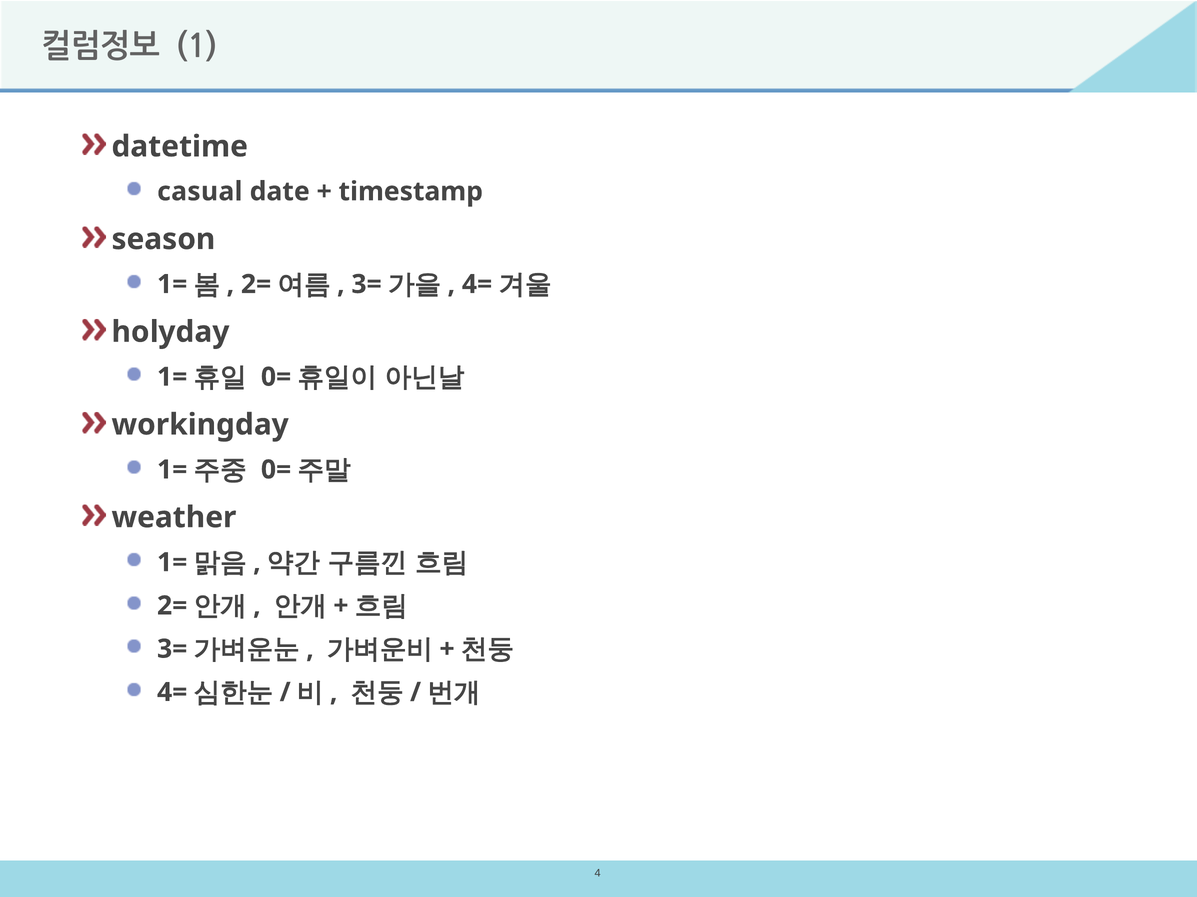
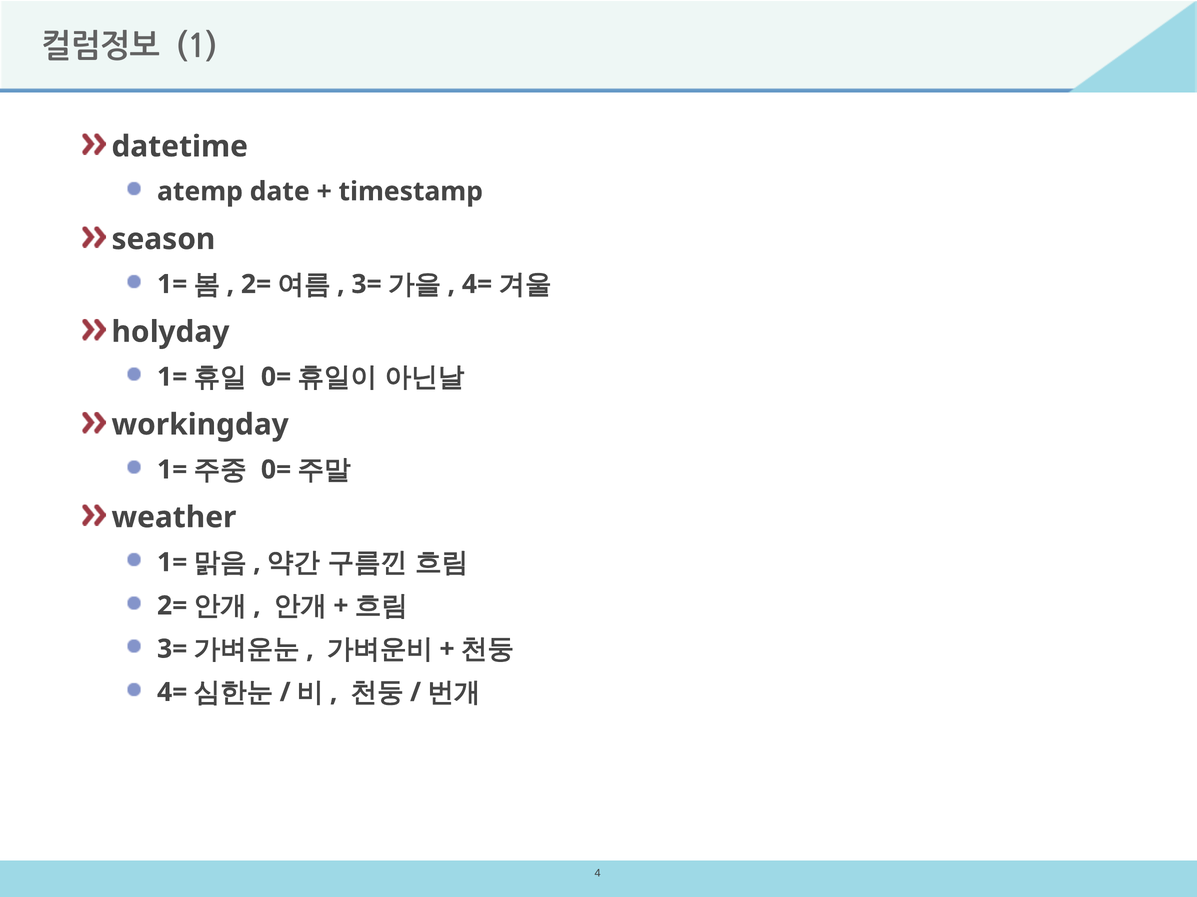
casual: casual -> atemp
